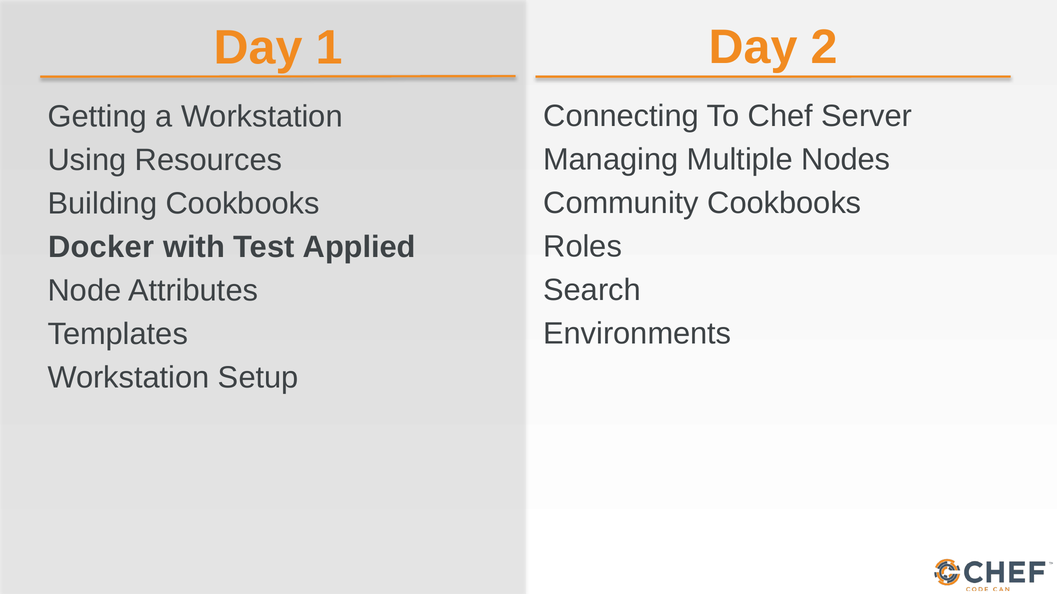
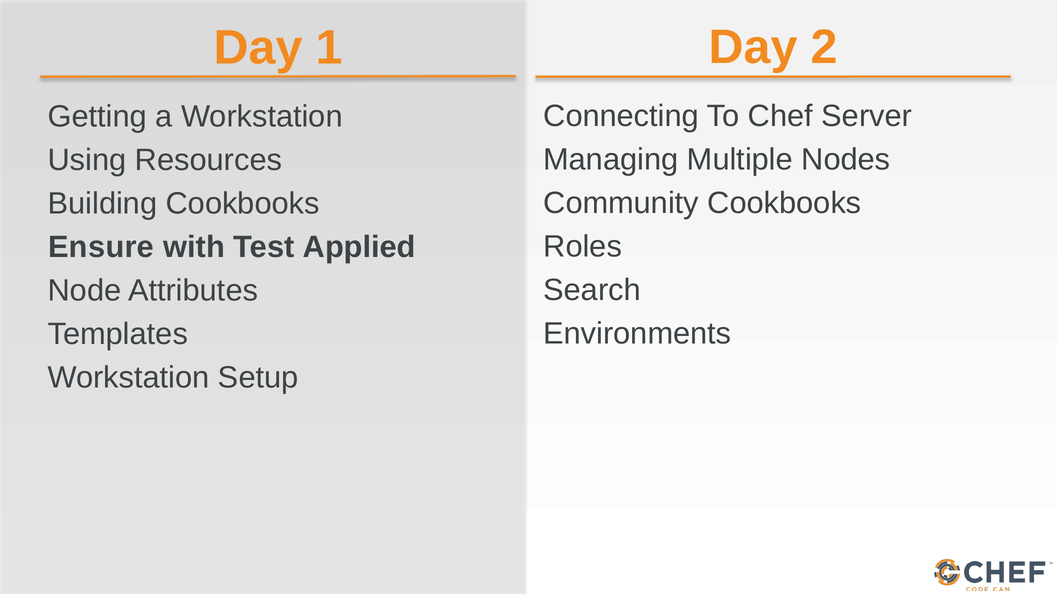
Docker: Docker -> Ensure
